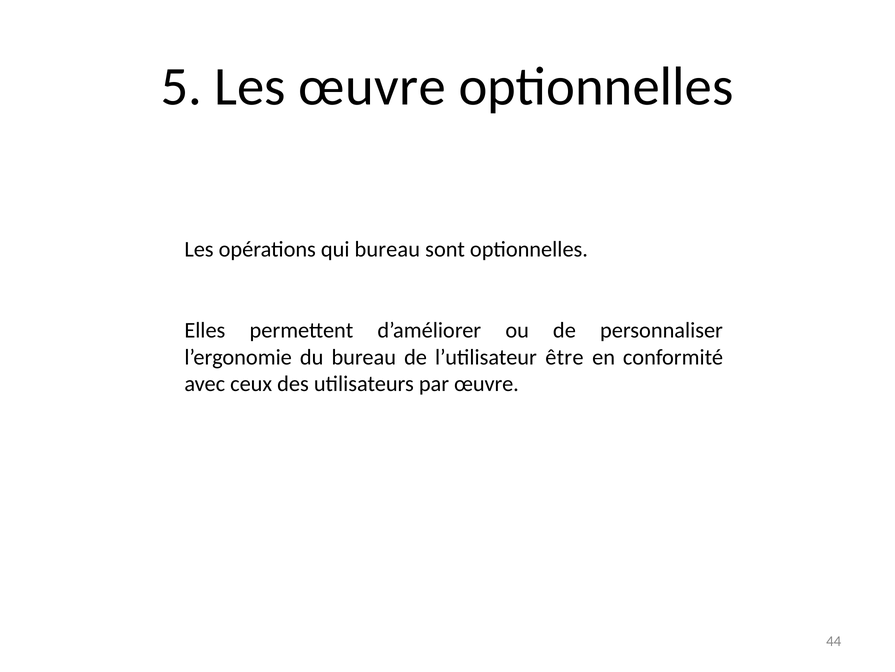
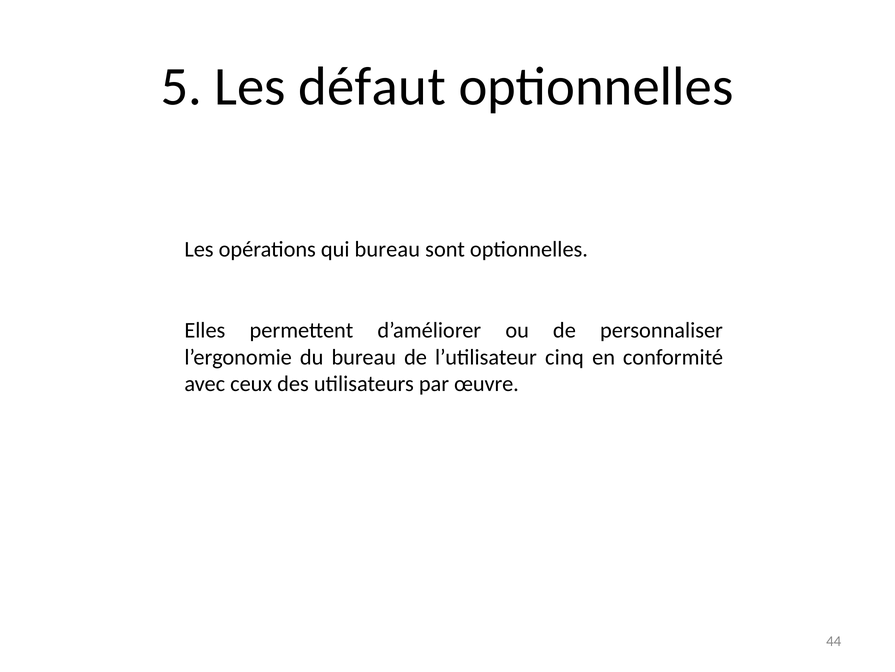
Les œuvre: œuvre -> défaut
être: être -> cinq
